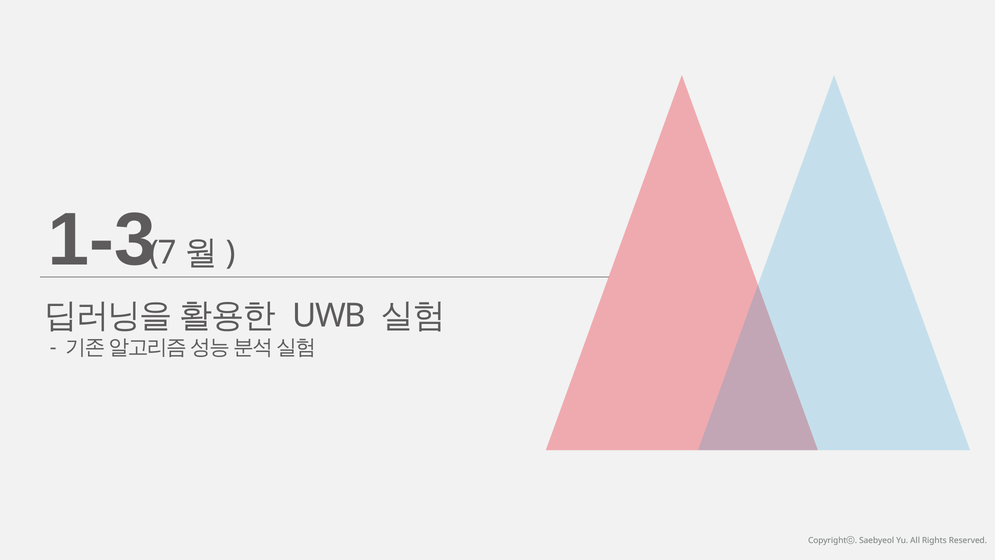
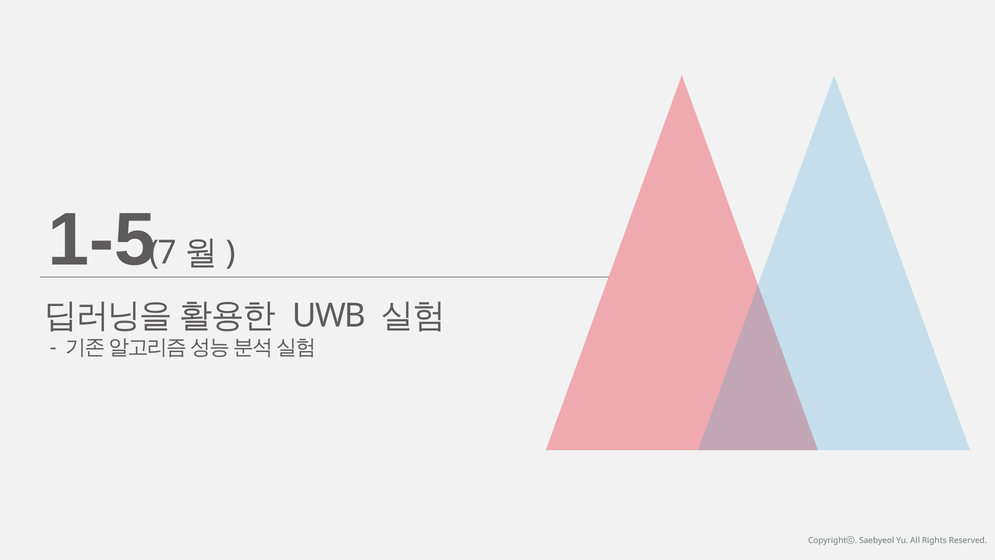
1-3: 1-3 -> 1-5
